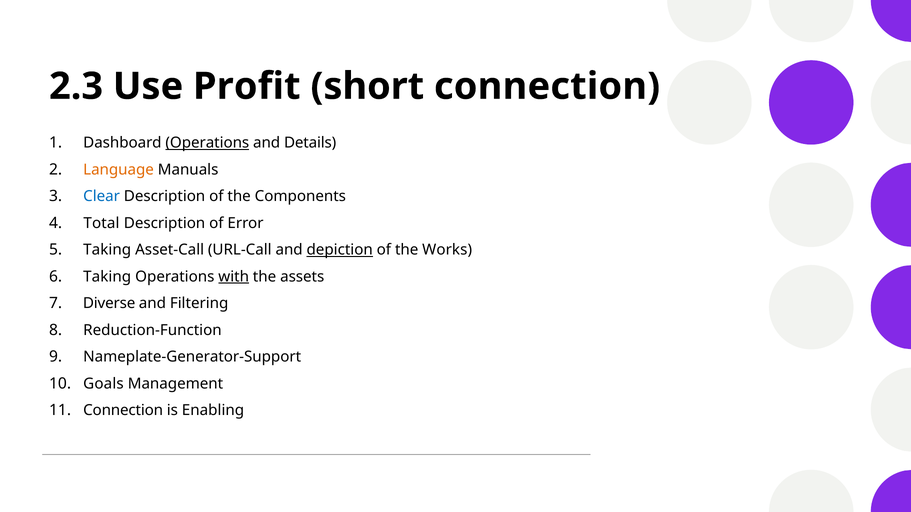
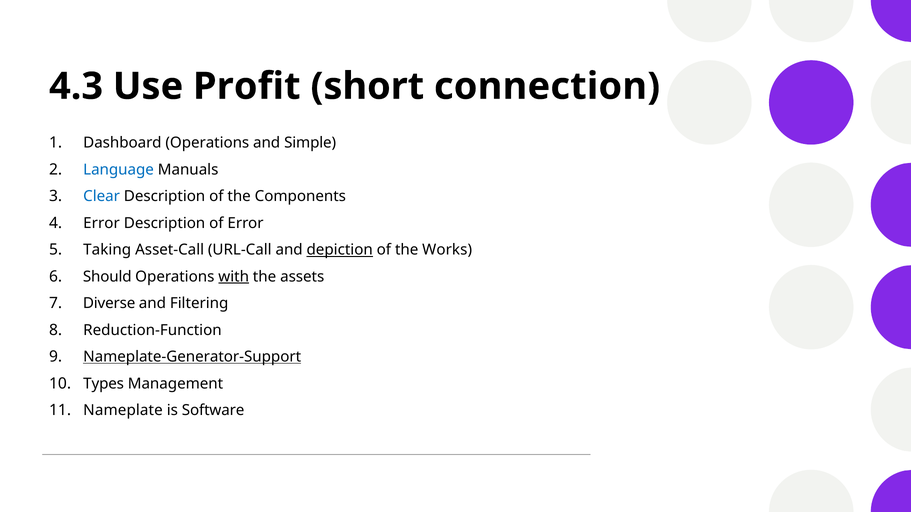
2.3: 2.3 -> 4.3
Operations at (207, 143) underline: present -> none
Details: Details -> Simple
Language colour: orange -> blue
Total at (101, 223): Total -> Error
Taking at (107, 277): Taking -> Should
Nameplate-Generator-Support underline: none -> present
Goals: Goals -> Types
Connection at (123, 411): Connection -> Nameplate
Enabling: Enabling -> Software
